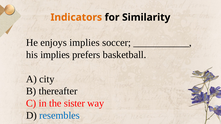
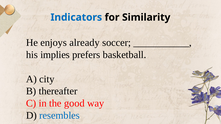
Indicators colour: orange -> blue
enjoys implies: implies -> already
sister: sister -> good
